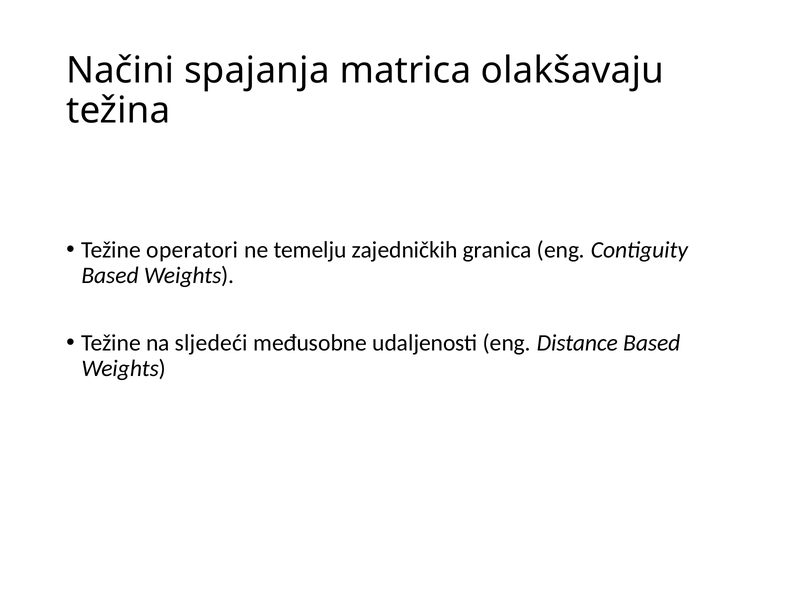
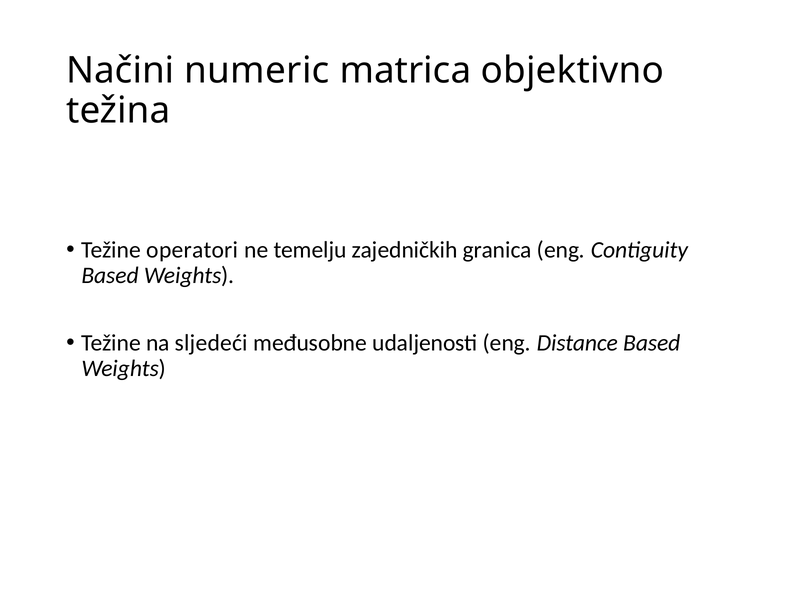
spajanja: spajanja -> numeric
olakšavaju: olakšavaju -> objektivno
